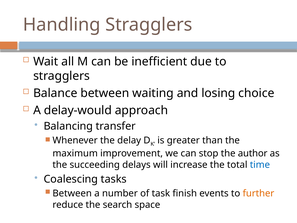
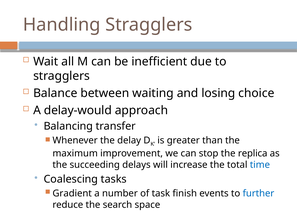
author: author -> replica
Between at (72, 193): Between -> Gradient
further colour: orange -> blue
